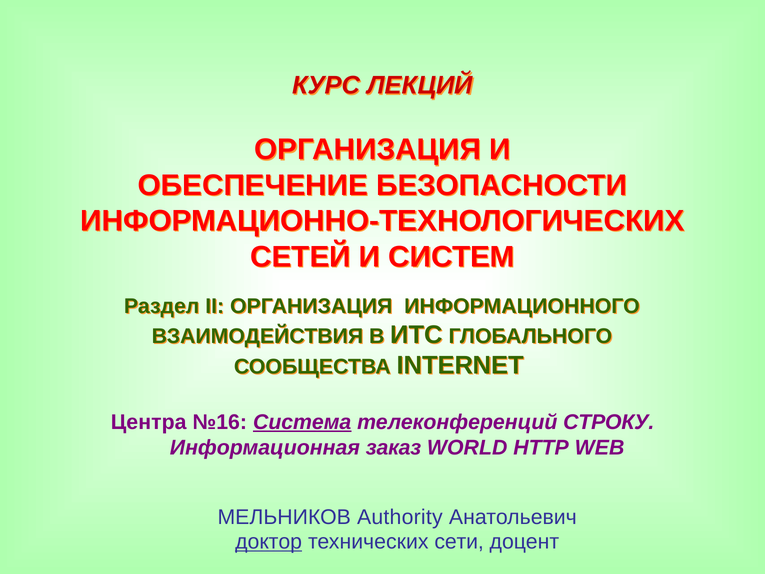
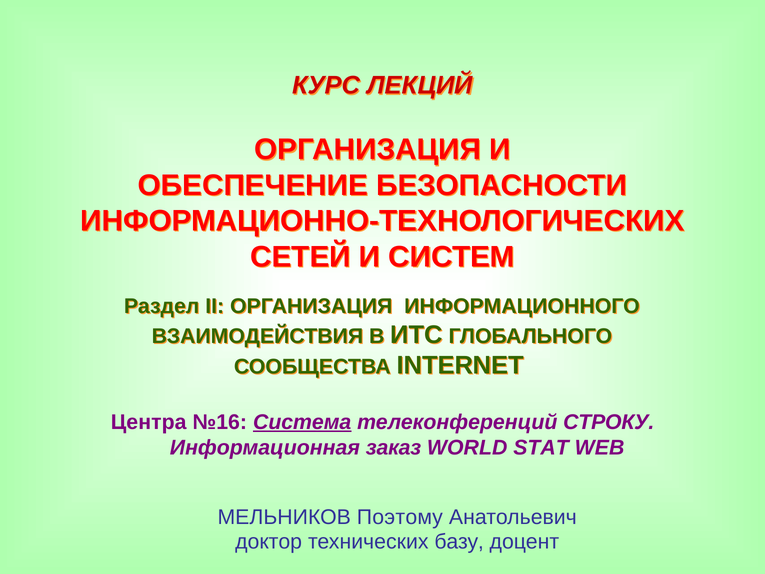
HTTP: HTTP -> STAT
Authority: Authority -> Поэтому
доктор underline: present -> none
сети: сети -> базу
